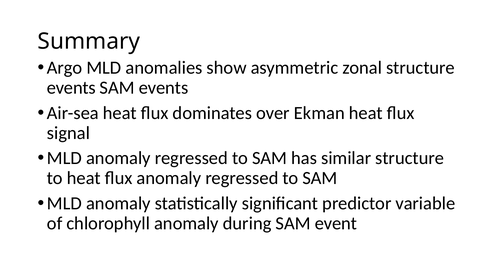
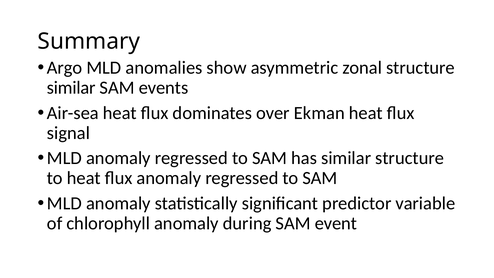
events at (71, 88): events -> similar
